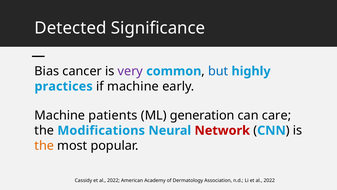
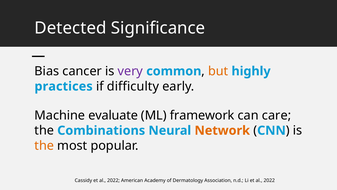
but colour: blue -> orange
if machine: machine -> difficulty
patients: patients -> evaluate
generation: generation -> framework
Modifications: Modifications -> Combinations
Network colour: red -> orange
